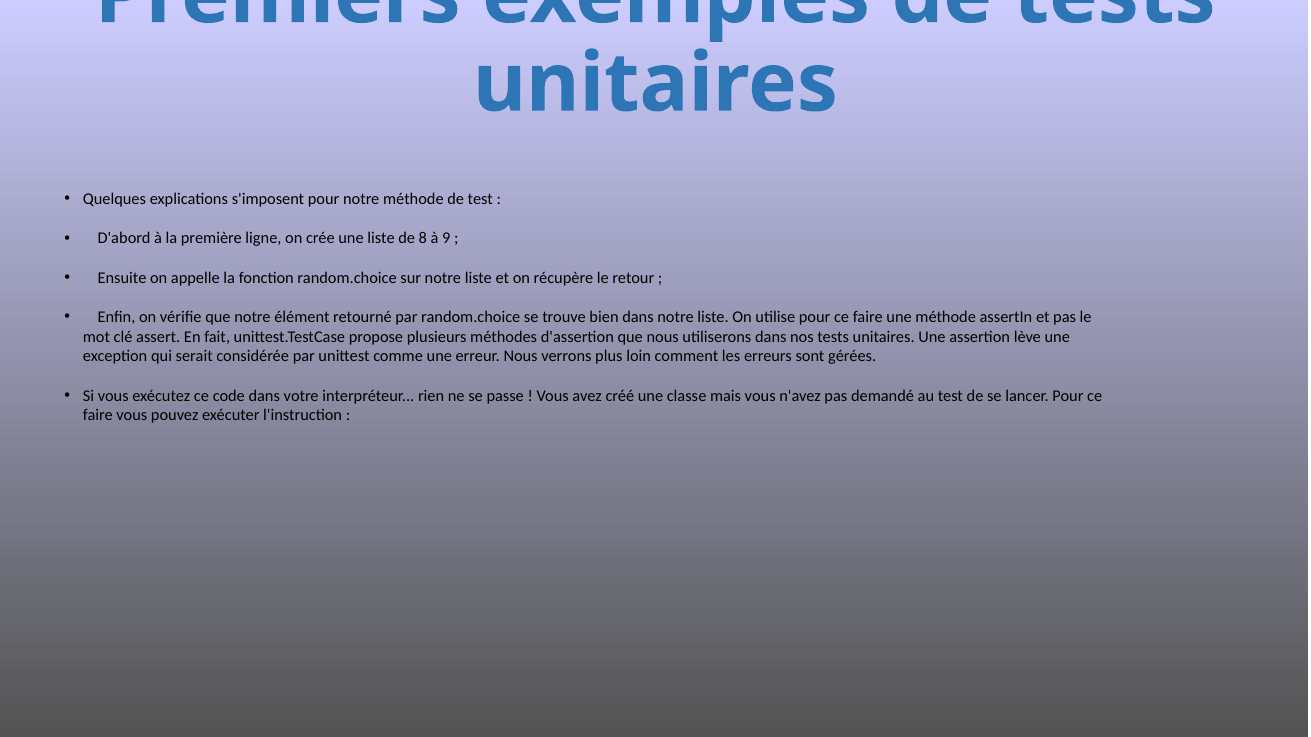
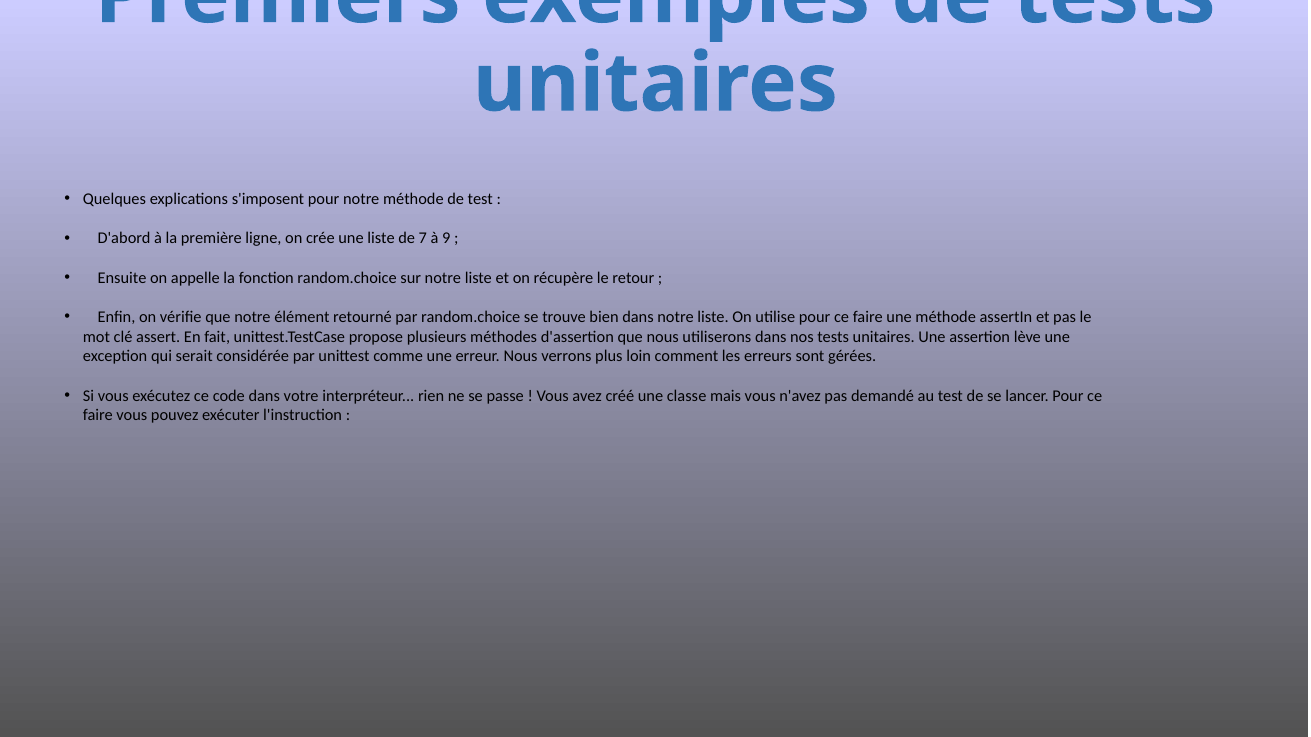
8: 8 -> 7
